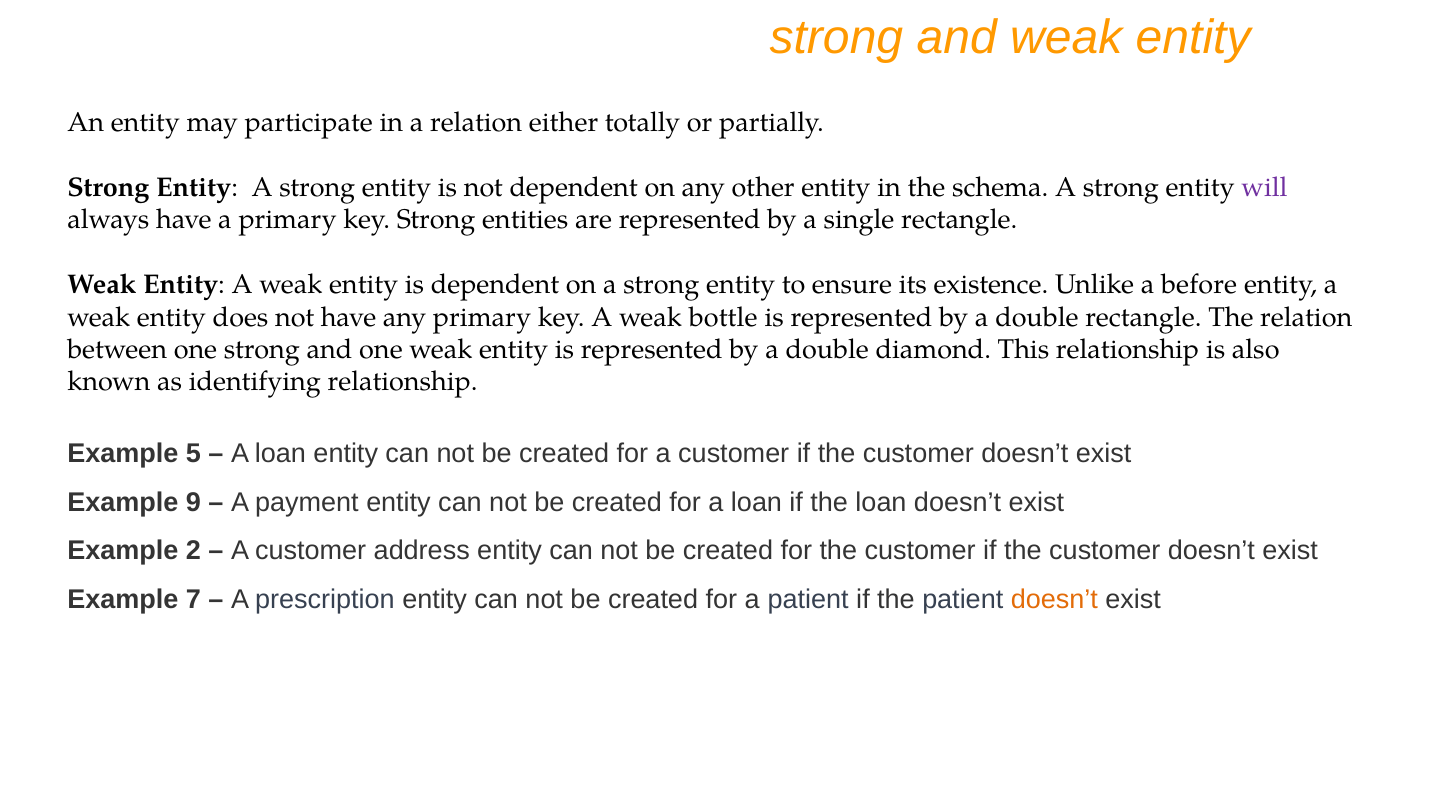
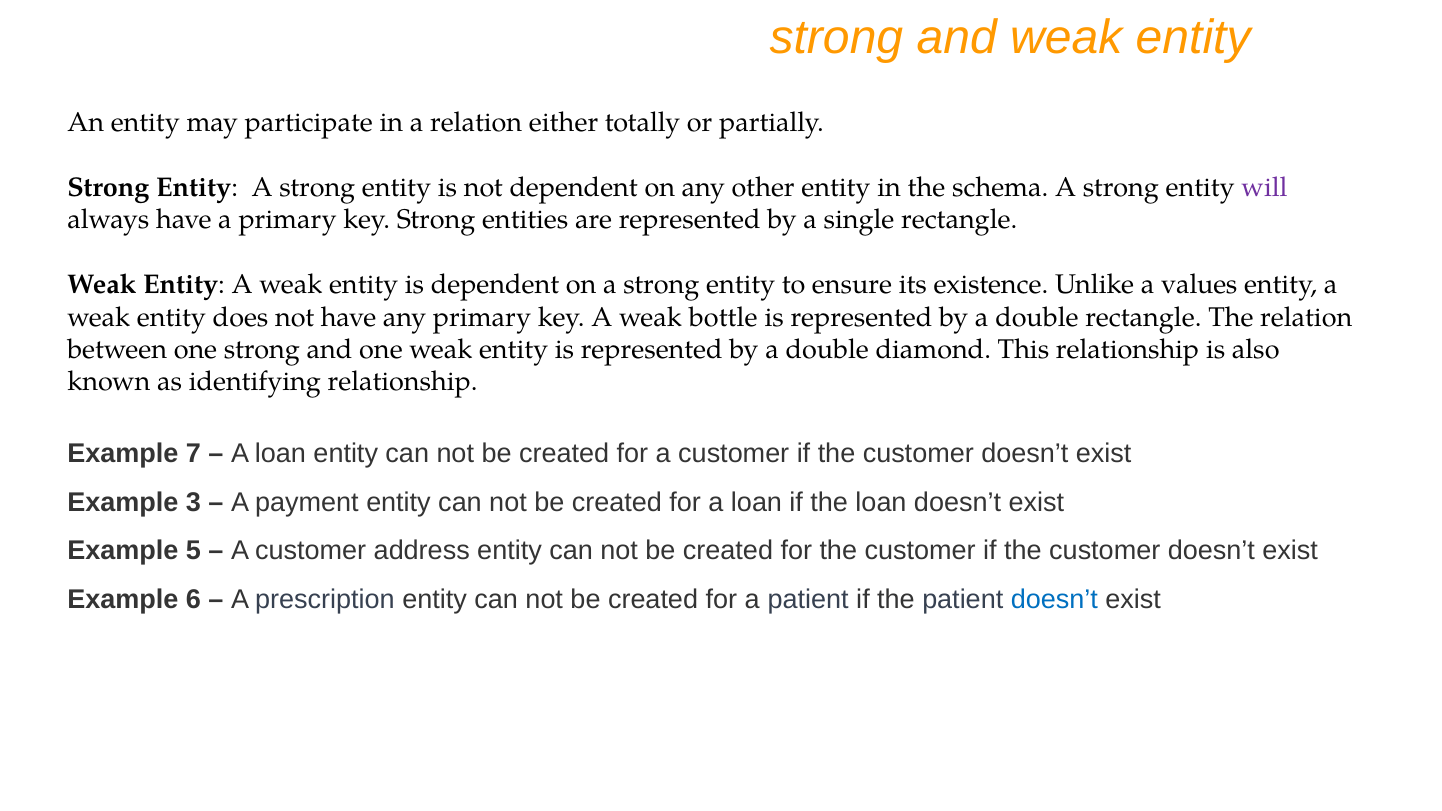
before: before -> values
5: 5 -> 7
9: 9 -> 3
2: 2 -> 5
7: 7 -> 6
doesn’t at (1054, 600) colour: orange -> blue
